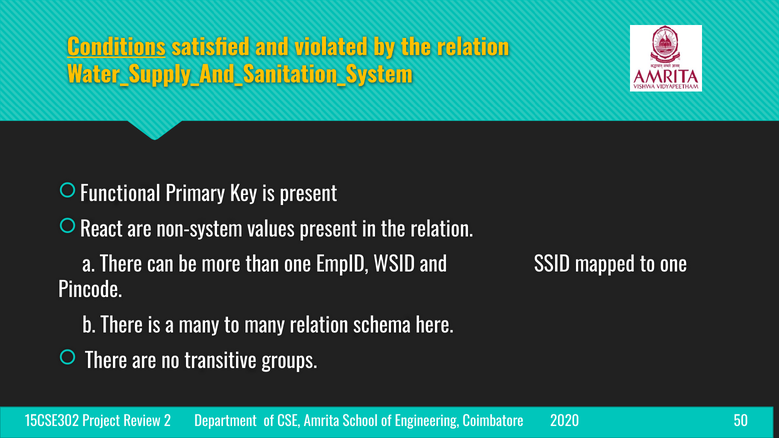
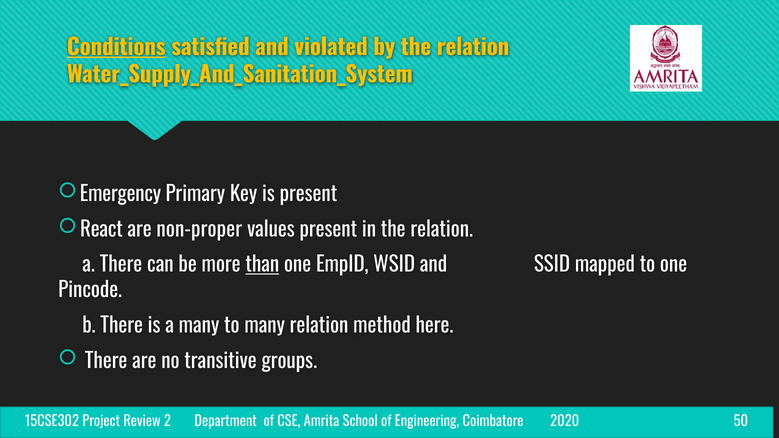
Functional: Functional -> Emergency
non-system: non-system -> non-proper
than underline: none -> present
schema: schema -> method
